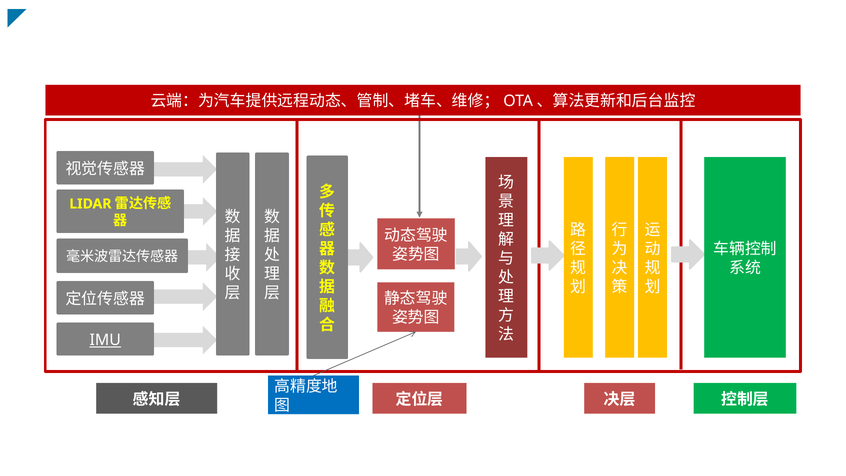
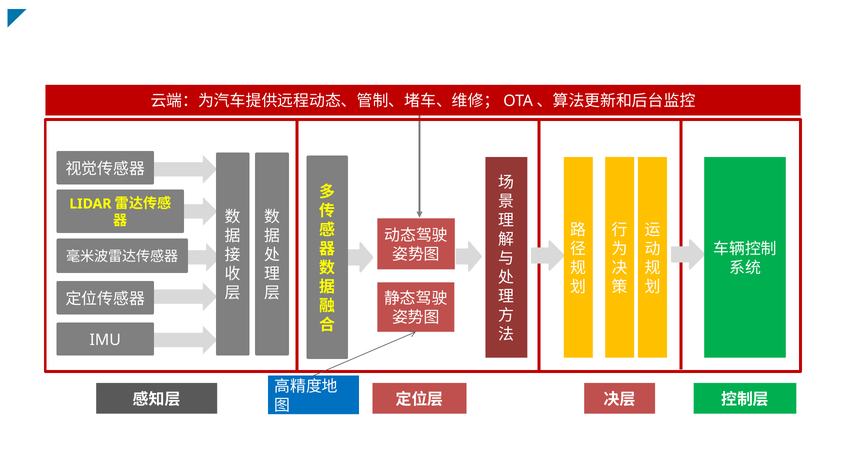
IMU underline: present -> none
